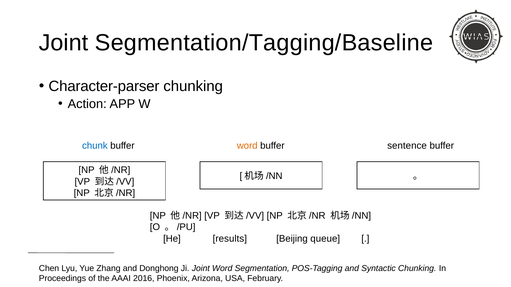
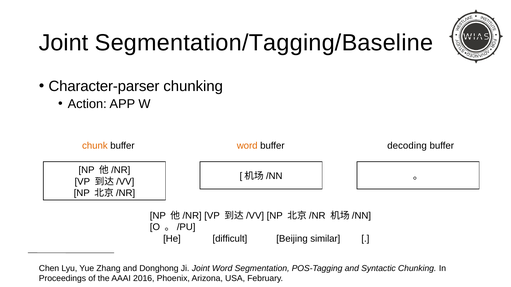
chunk colour: blue -> orange
sentence: sentence -> decoding
results: results -> difficult
queue: queue -> similar
